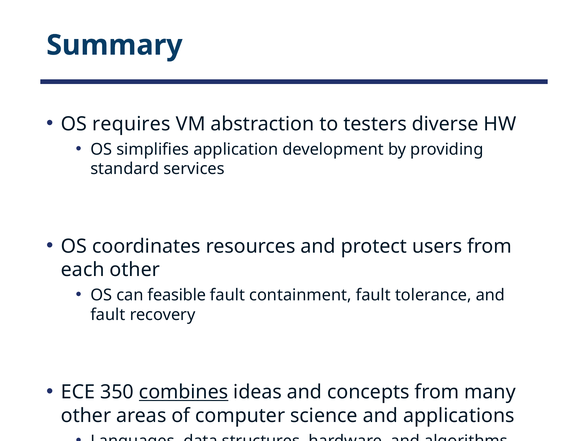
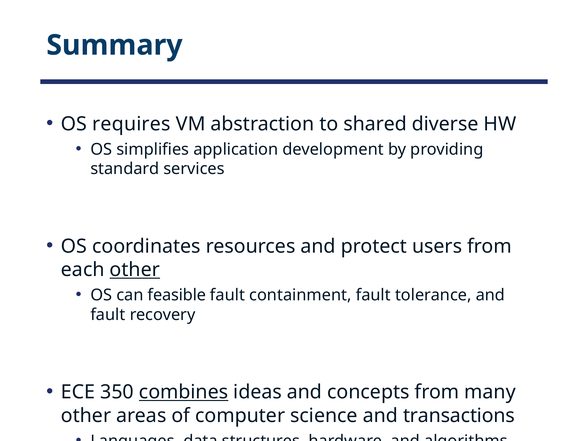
testers: testers -> shared
other at (135, 270) underline: none -> present
applications: applications -> transactions
